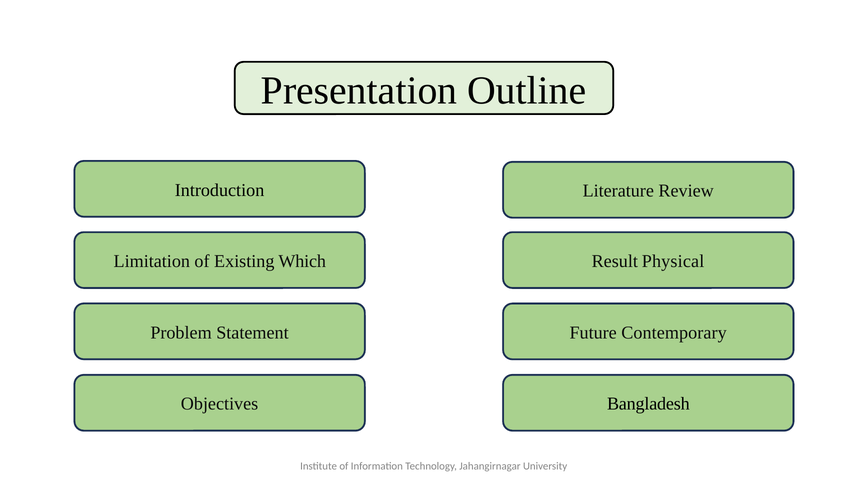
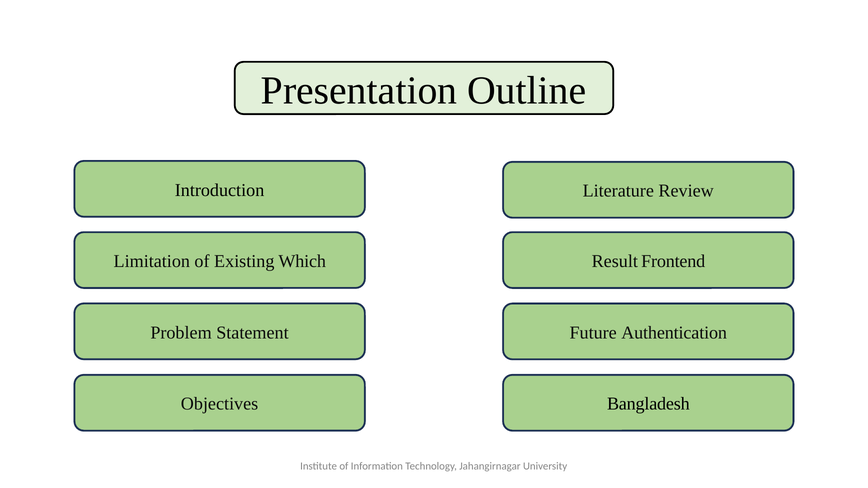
Physical: Physical -> Frontend
Contemporary: Contemporary -> Authentication
